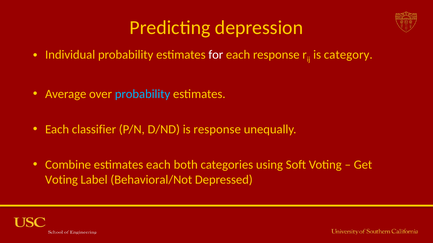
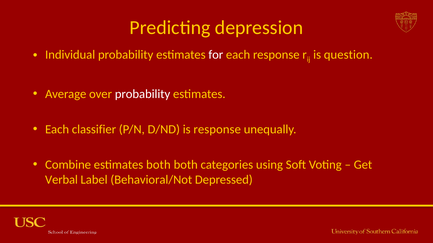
category: category -> question
probability at (143, 94) colour: light blue -> white
estimates each: each -> both
Voting at (61, 180): Voting -> Verbal
